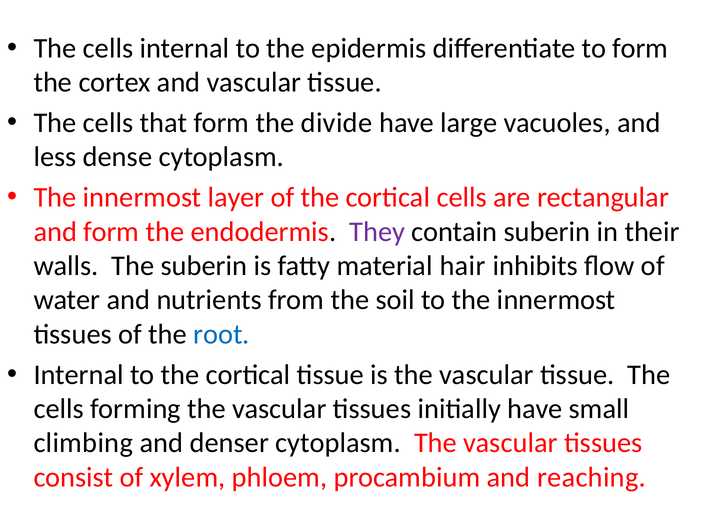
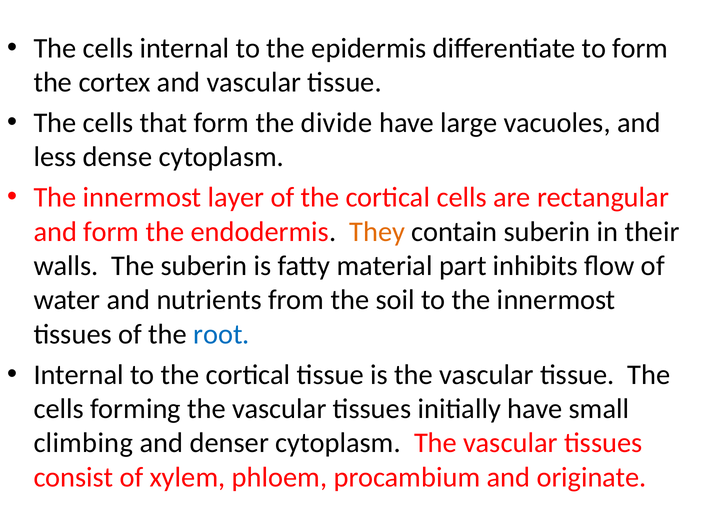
They colour: purple -> orange
hair: hair -> part
reaching: reaching -> originate
